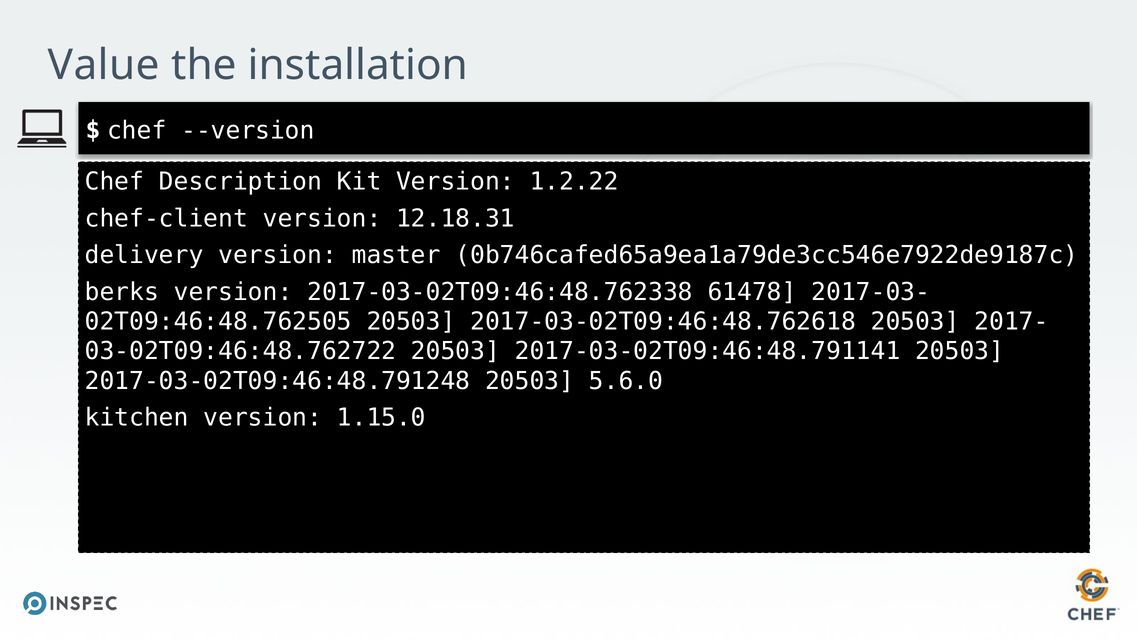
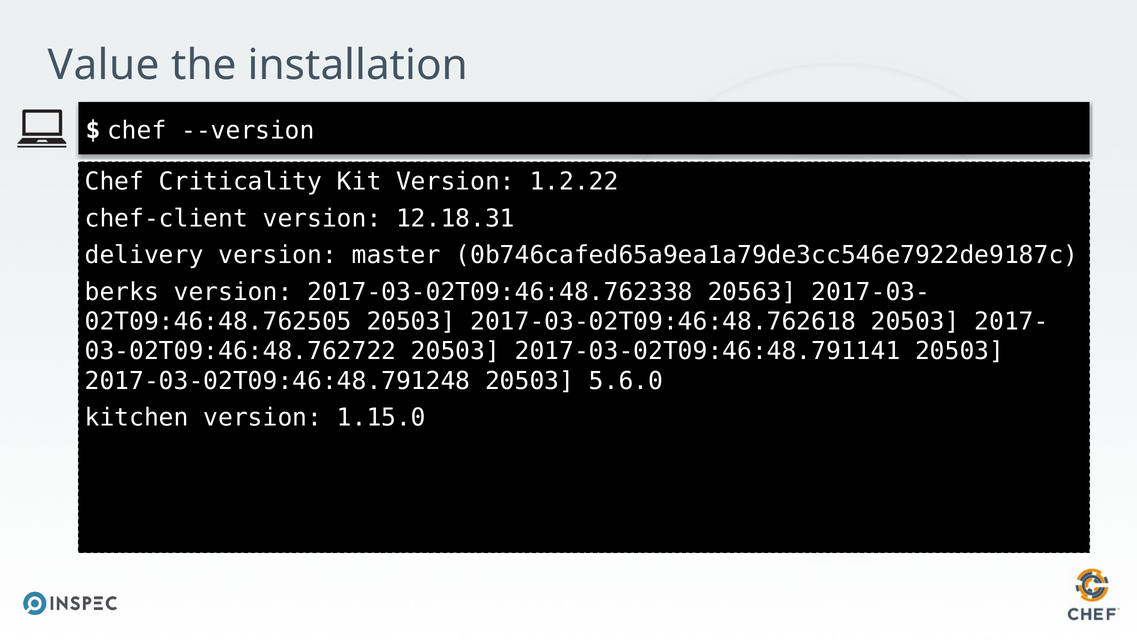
Description: Description -> Criticality
61478: 61478 -> 20563
